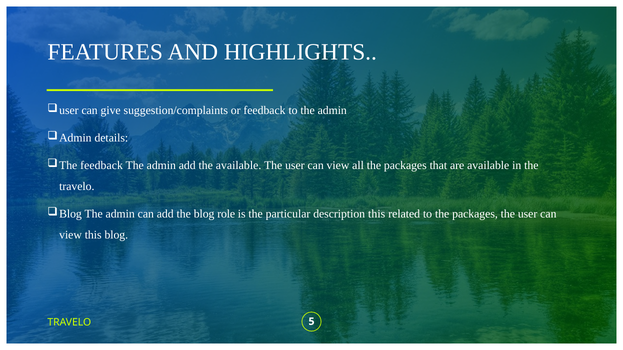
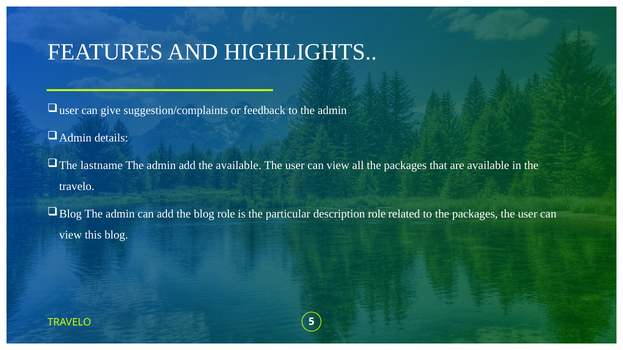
feedback at (102, 165): feedback -> lastname
description this: this -> role
